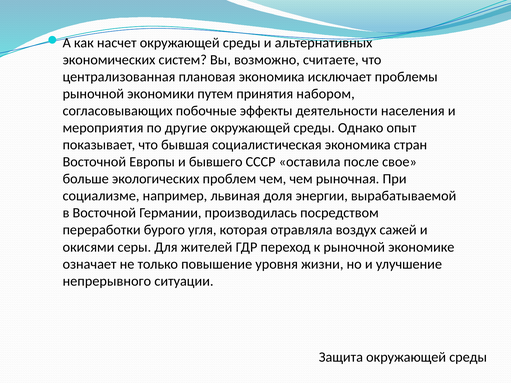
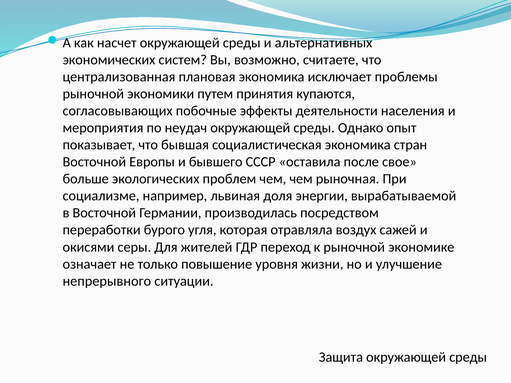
набором: набором -> купаются
другие: другие -> неудач
